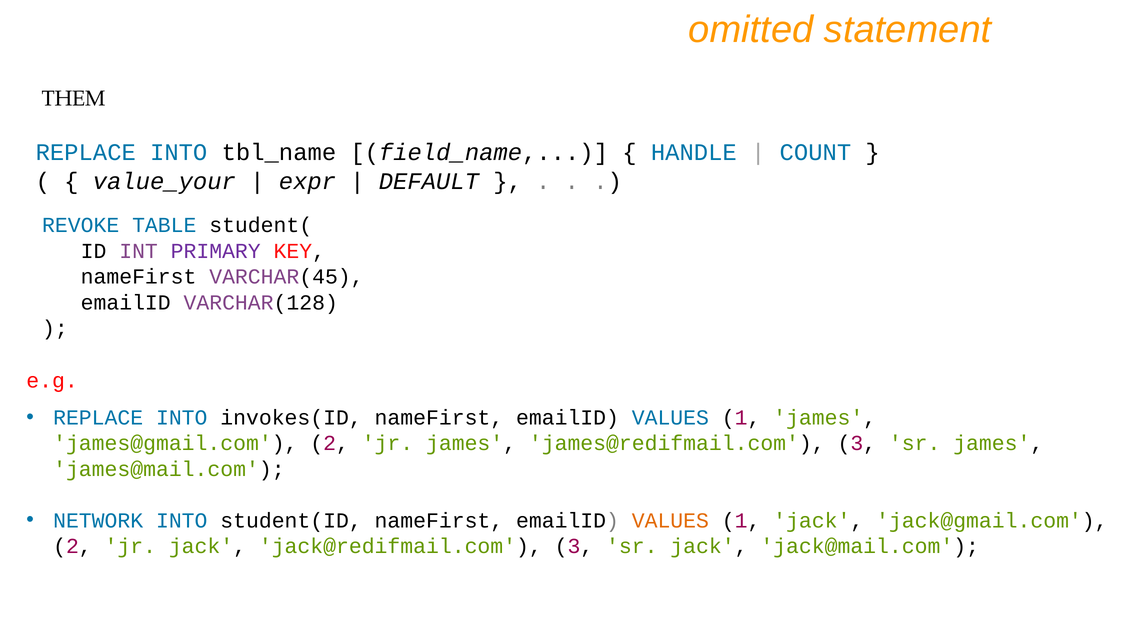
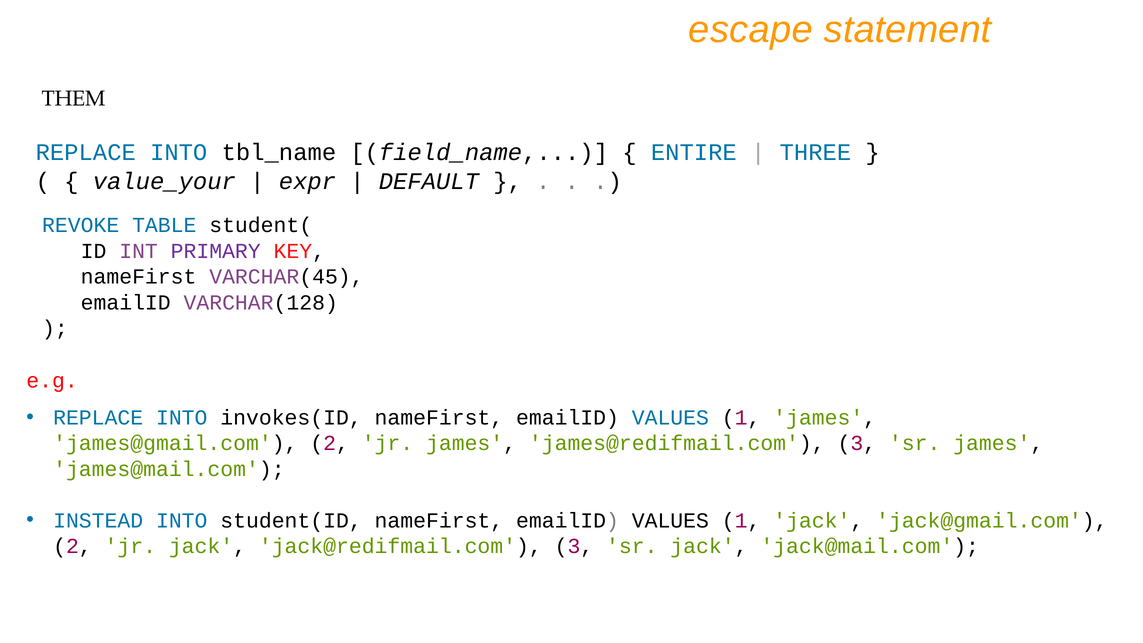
omitted: omitted -> escape
HANDLE: HANDLE -> ENTIRE
COUNT: COUNT -> THREE
NETWORK: NETWORK -> INSTEAD
VALUES at (670, 521) colour: orange -> black
